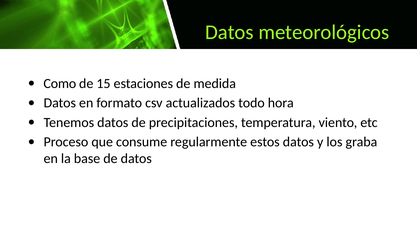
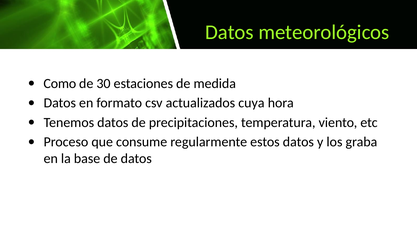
15: 15 -> 30
todo: todo -> cuya
